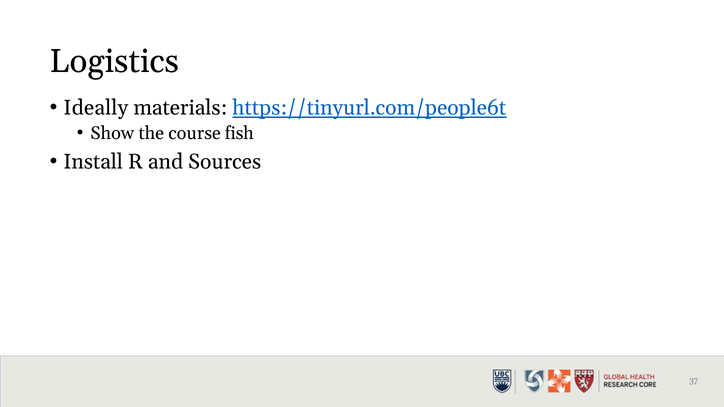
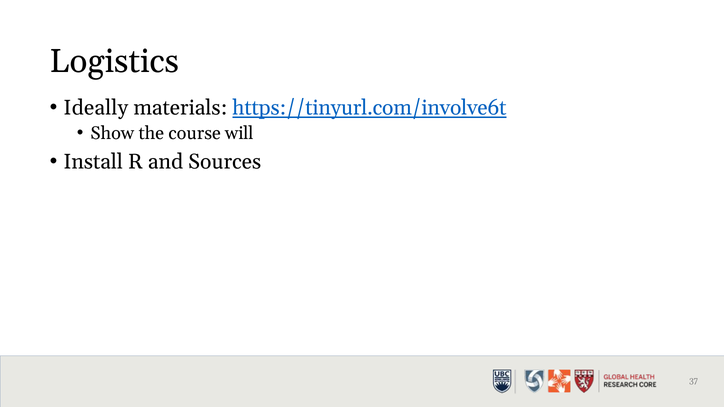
https://tinyurl.com/people6t: https://tinyurl.com/people6t -> https://tinyurl.com/involve6t
fish: fish -> will
